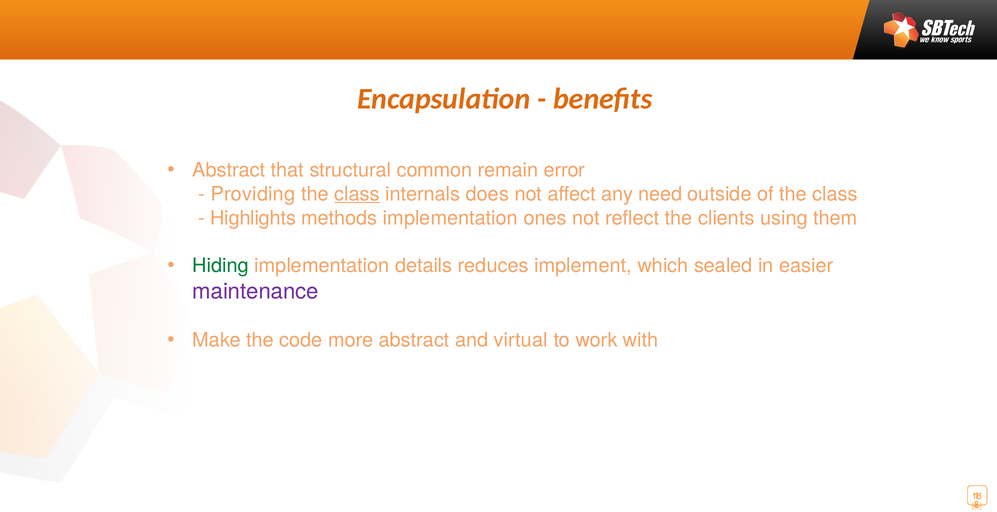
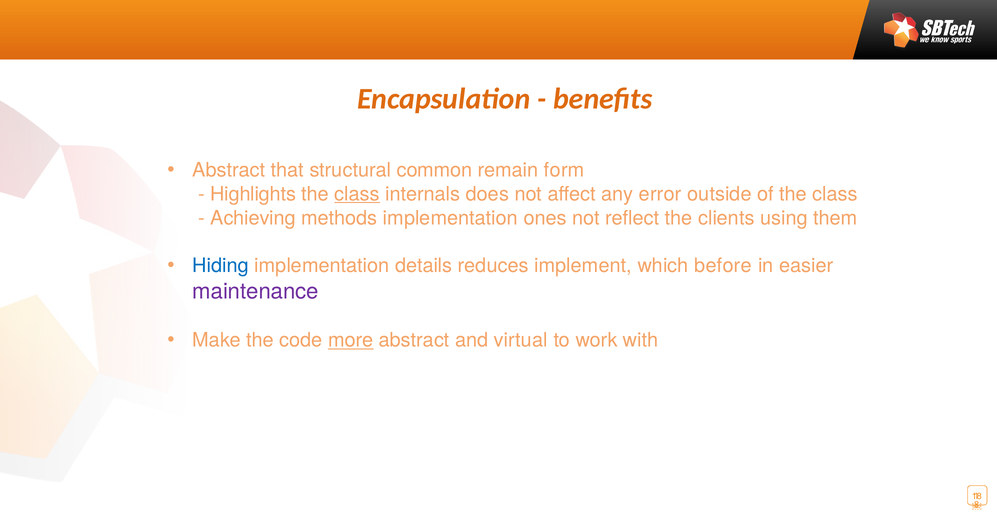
error: error -> form
Providing: Providing -> Highlights
need: need -> error
Highlights: Highlights -> Achieving
Hiding colour: green -> blue
sealed: sealed -> before
more underline: none -> present
